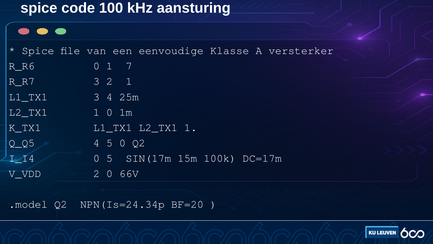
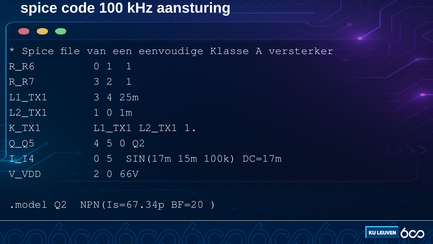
1 7: 7 -> 1
NPN(Is=24.34p: NPN(Is=24.34p -> NPN(Is=67.34p
